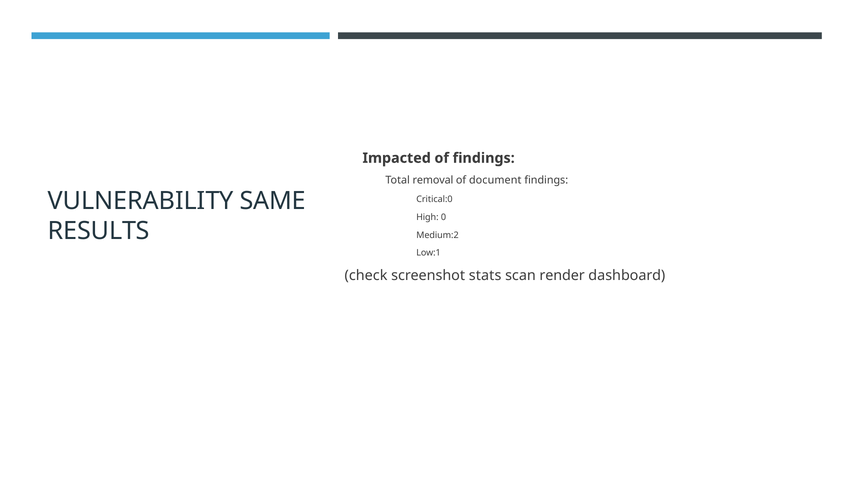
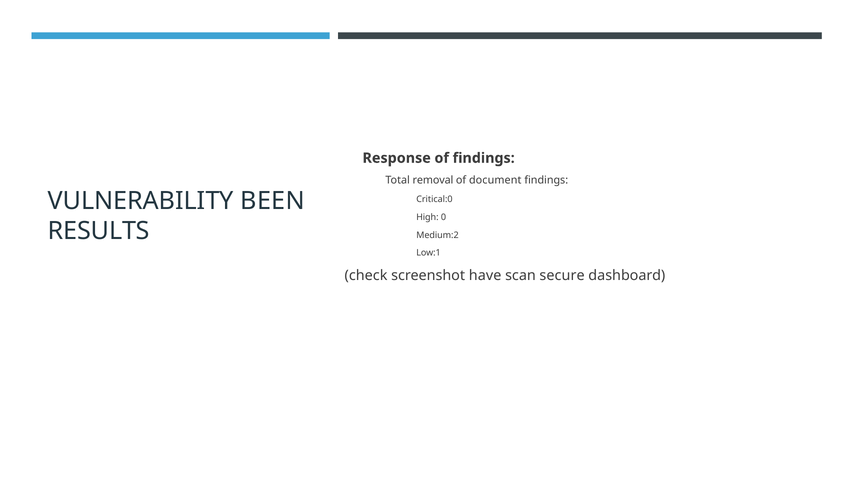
Impacted: Impacted -> Response
SAME: SAME -> BEEN
stats: stats -> have
render: render -> secure
